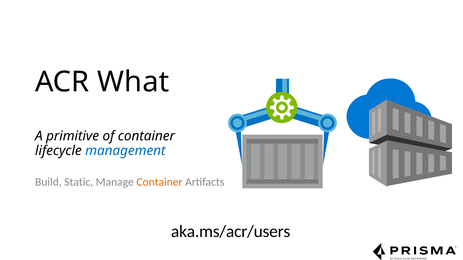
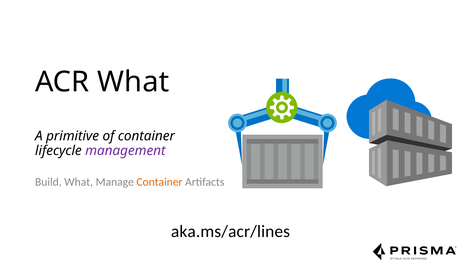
management colour: blue -> purple
Build Static: Static -> What
aka.ms/acr/users: aka.ms/acr/users -> aka.ms/acr/lines
